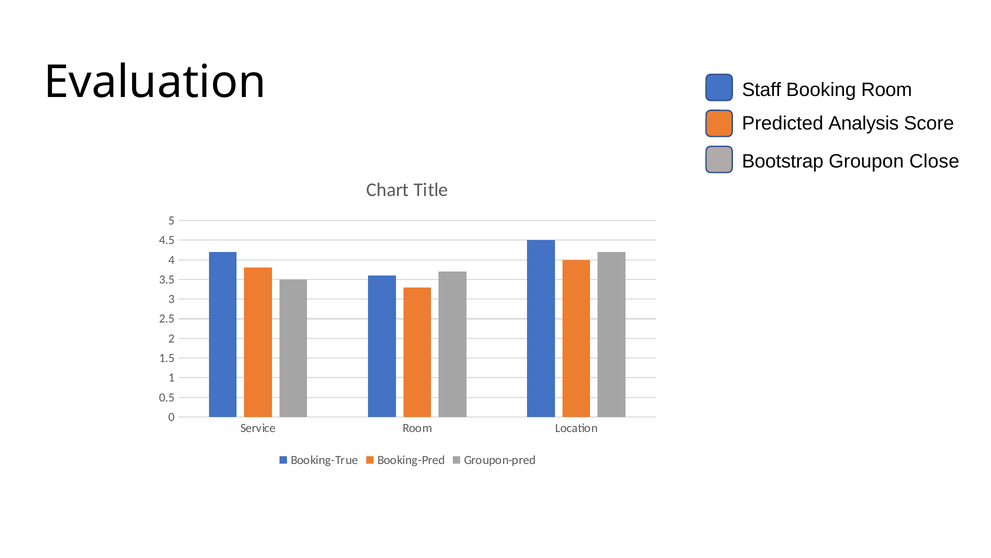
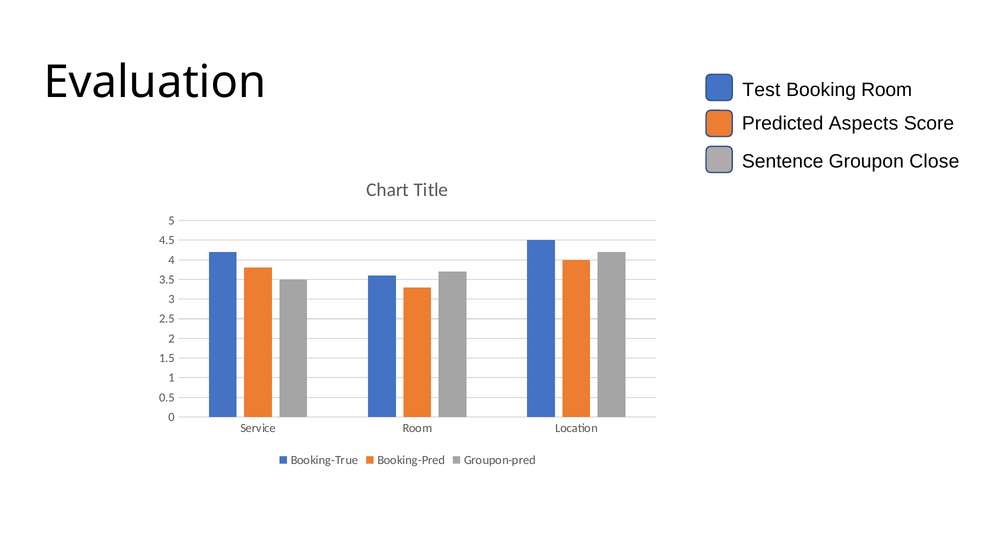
Staff: Staff -> Test
Analysis: Analysis -> Aspects
Bootstrap: Bootstrap -> Sentence
